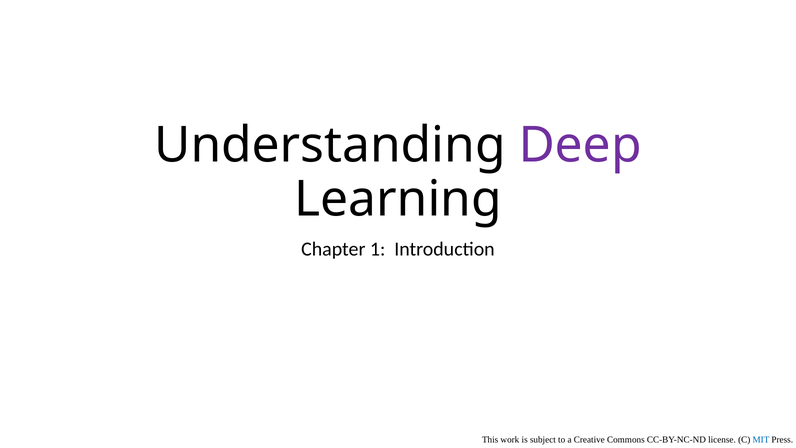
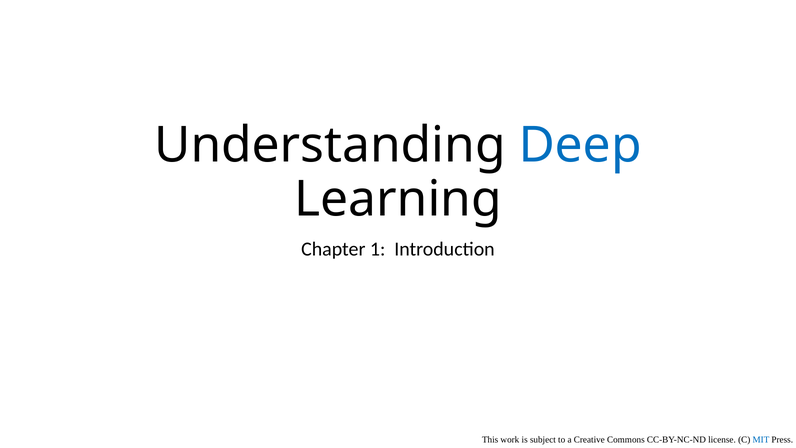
Deep colour: purple -> blue
